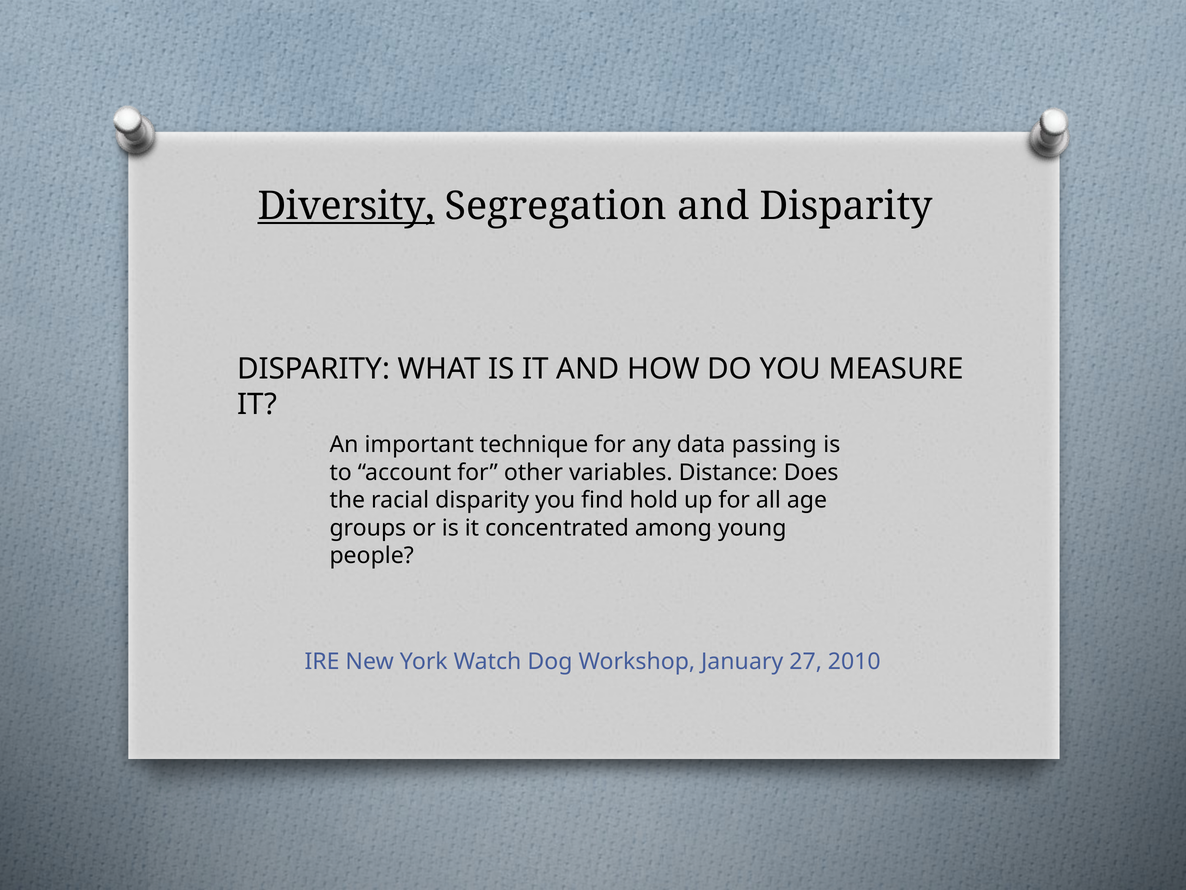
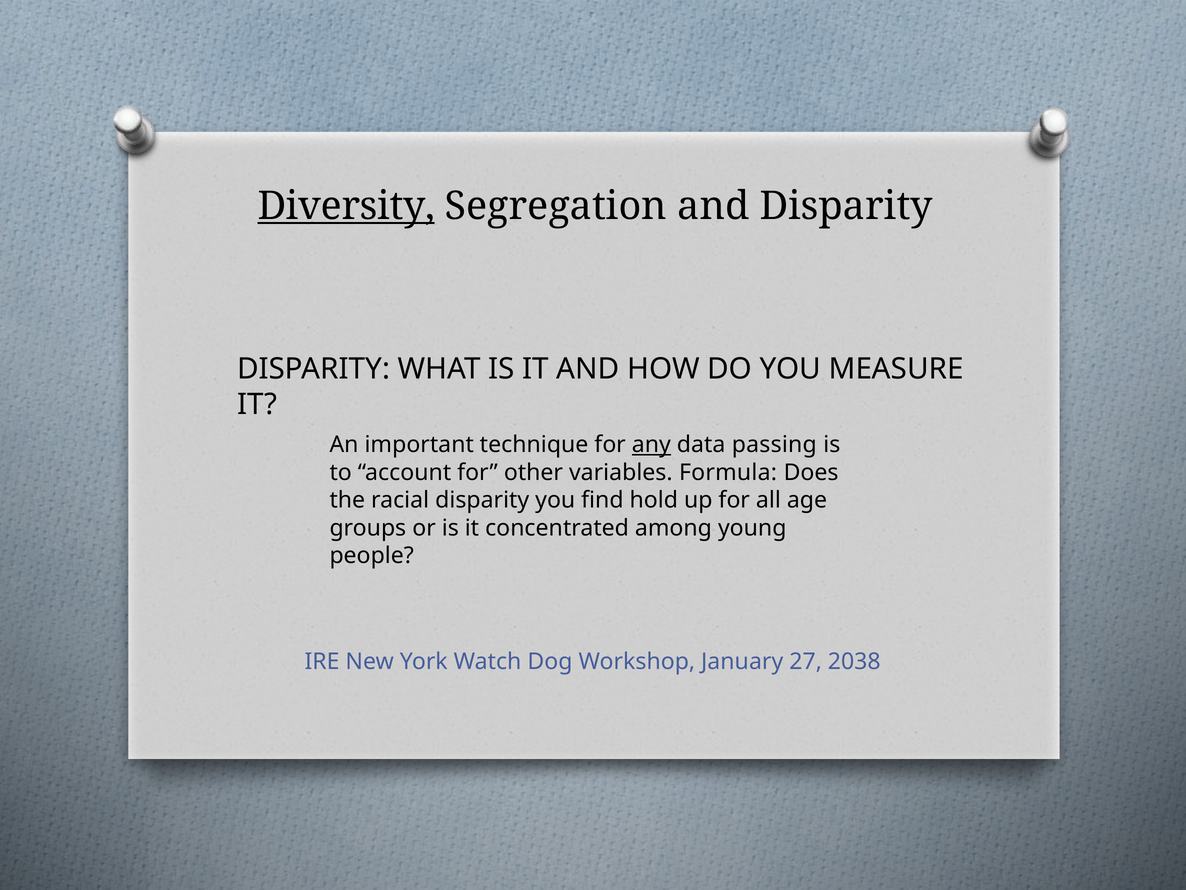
any underline: none -> present
Distance: Distance -> Formula
2010: 2010 -> 2038
